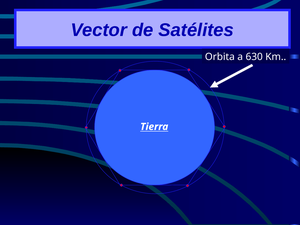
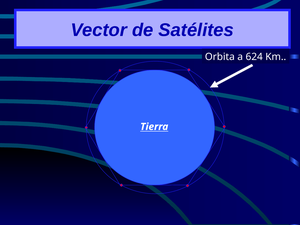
630: 630 -> 624
